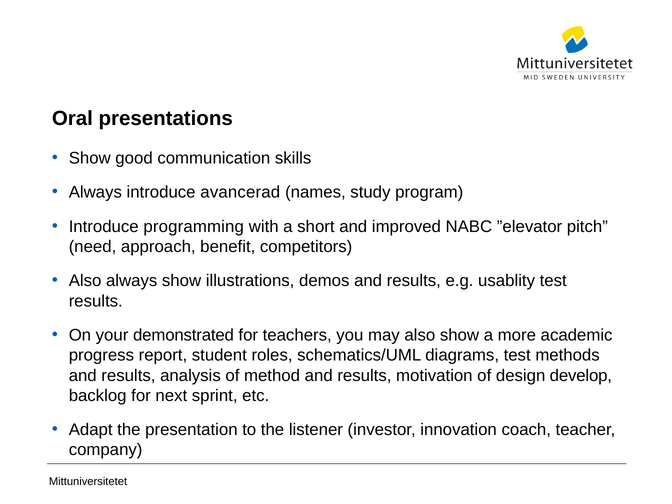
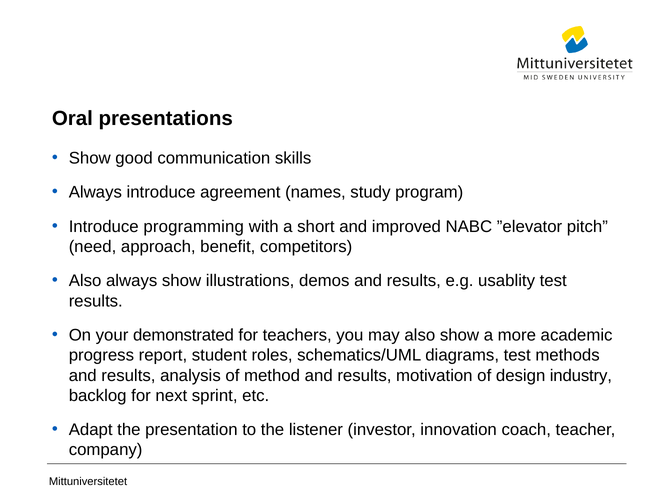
avancerad: avancerad -> agreement
develop: develop -> industry
